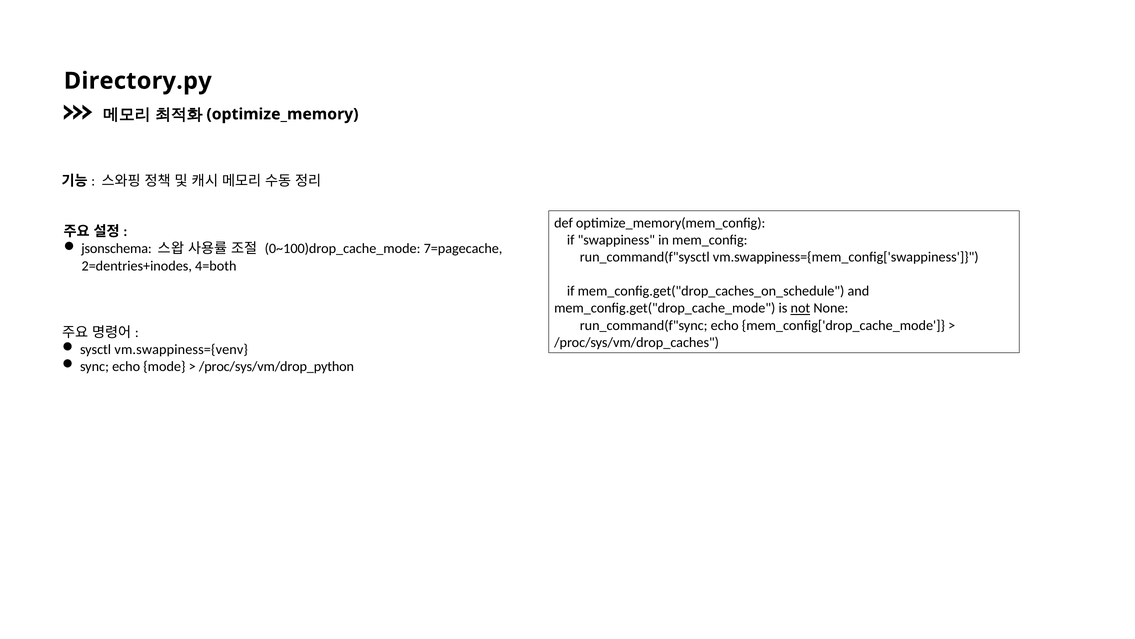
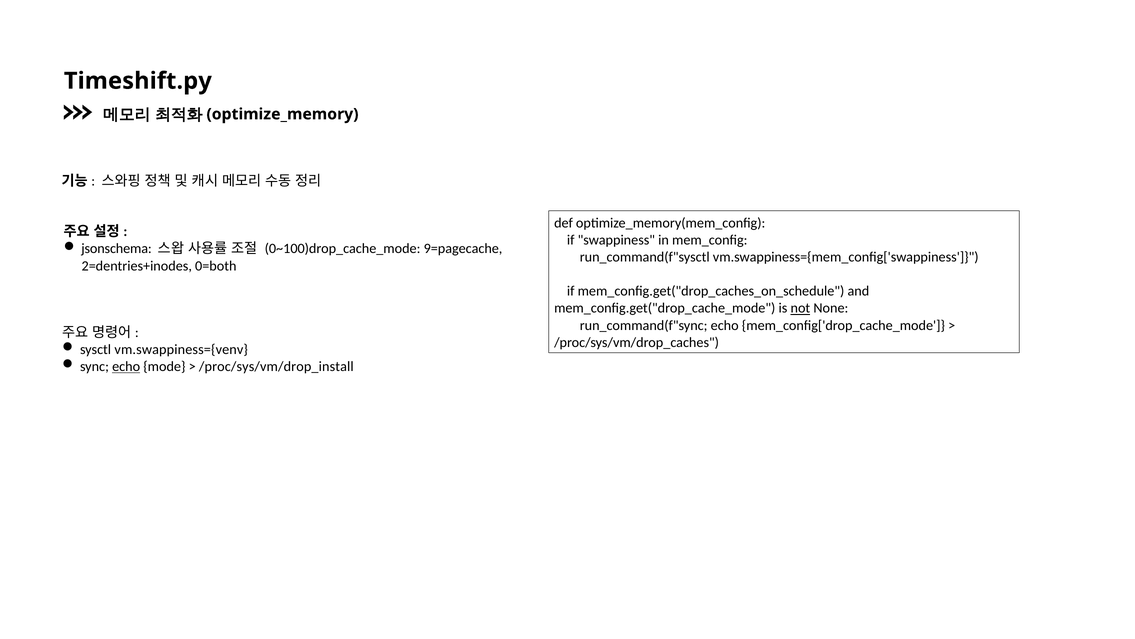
Directory.py: Directory.py -> Timeshift.py
7=pagecache: 7=pagecache -> 9=pagecache
4=both: 4=both -> 0=both
echo at (126, 366) underline: none -> present
/proc/sys/vm/drop_python: /proc/sys/vm/drop_python -> /proc/sys/vm/drop_install
